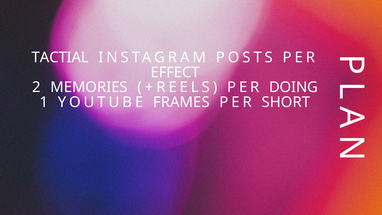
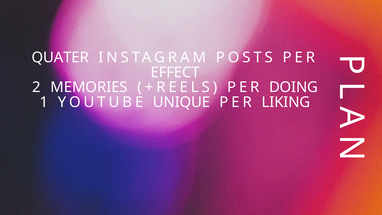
TACTIAL: TACTIAL -> QUATER
FRAMES: FRAMES -> UNIQUE
SHORT: SHORT -> LIKING
